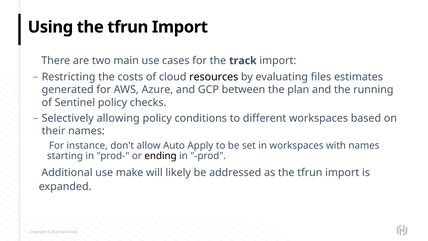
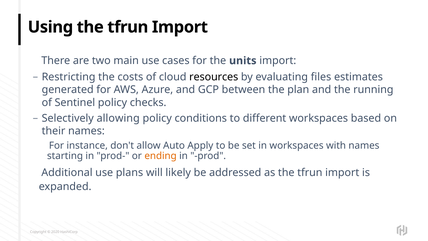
track: track -> units
ending colour: black -> orange
make: make -> plans
